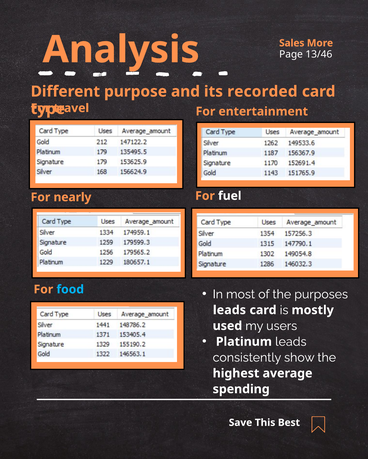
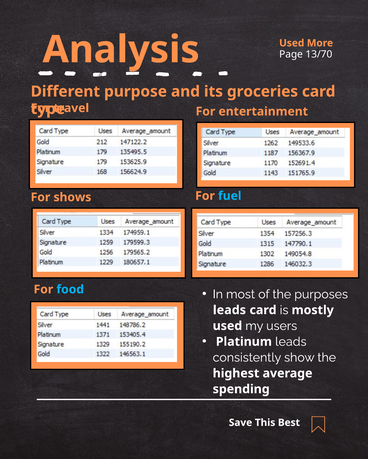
Analysis Sales: Sales -> Used
13/46: 13/46 -> 13/70
recorded: recorded -> groceries
fuel colour: white -> light blue
nearly: nearly -> shows
